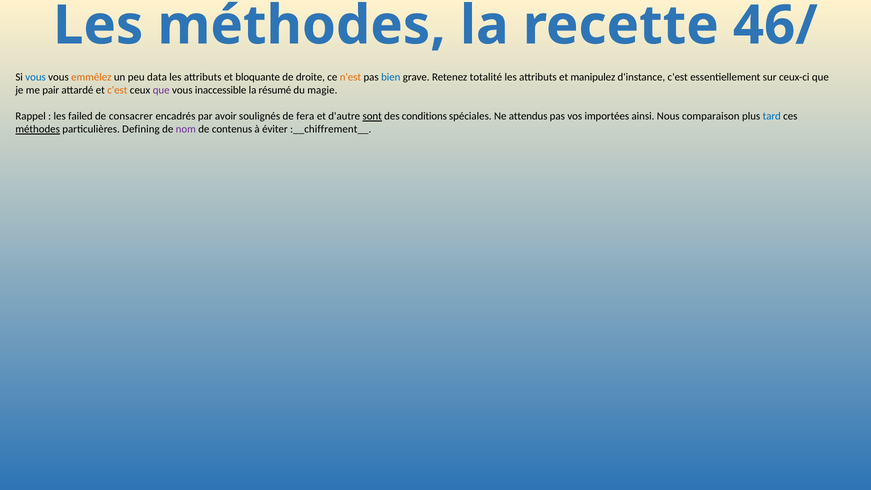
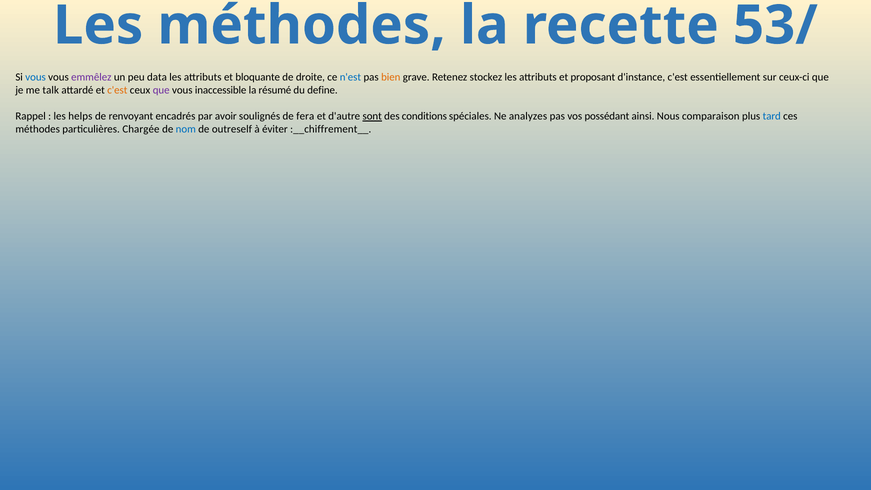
46/: 46/ -> 53/
emmêlez colour: orange -> purple
n'est colour: orange -> blue
bien colour: blue -> orange
totalité: totalité -> stockez
manipulez: manipulez -> proposant
pair: pair -> talk
magie: magie -> define
failed: failed -> helps
consacrer: consacrer -> renvoyant
attendus: attendus -> analyzes
importées: importées -> possédant
méthodes at (38, 129) underline: present -> none
Defining: Defining -> Chargée
nom colour: purple -> blue
contenus: contenus -> outreself
